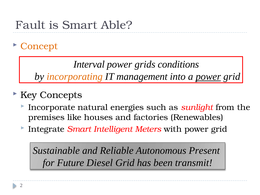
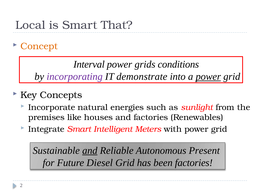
Fault: Fault -> Local
Able: Able -> That
incorporating colour: orange -> purple
management: management -> demonstrate
and at (90, 151) underline: none -> present
been transmit: transmit -> factories
